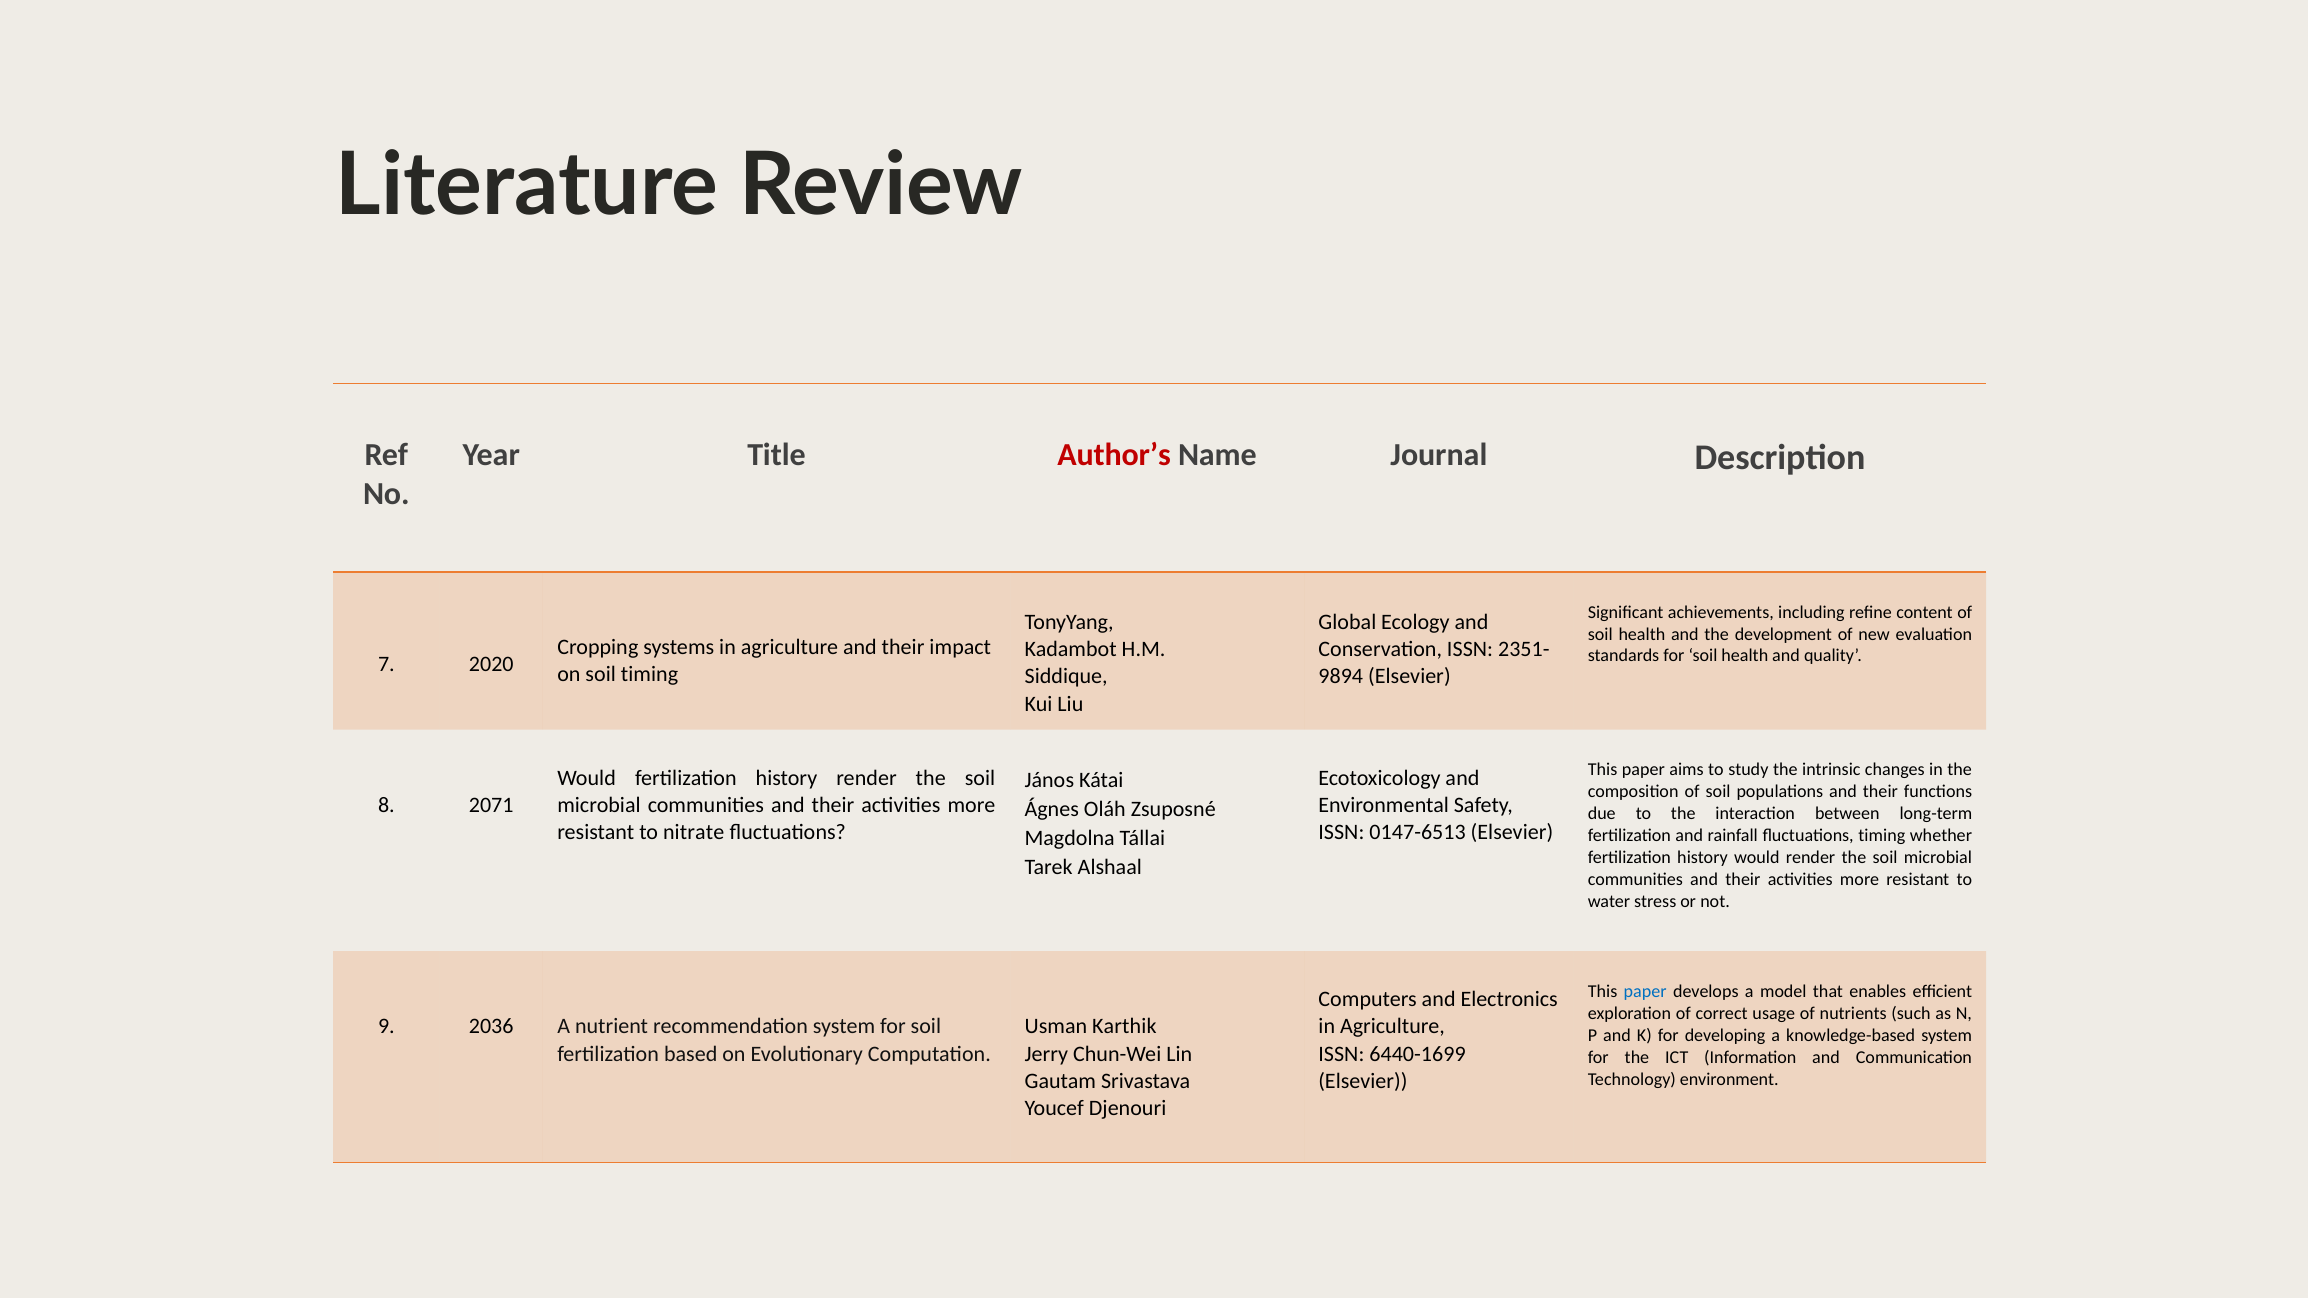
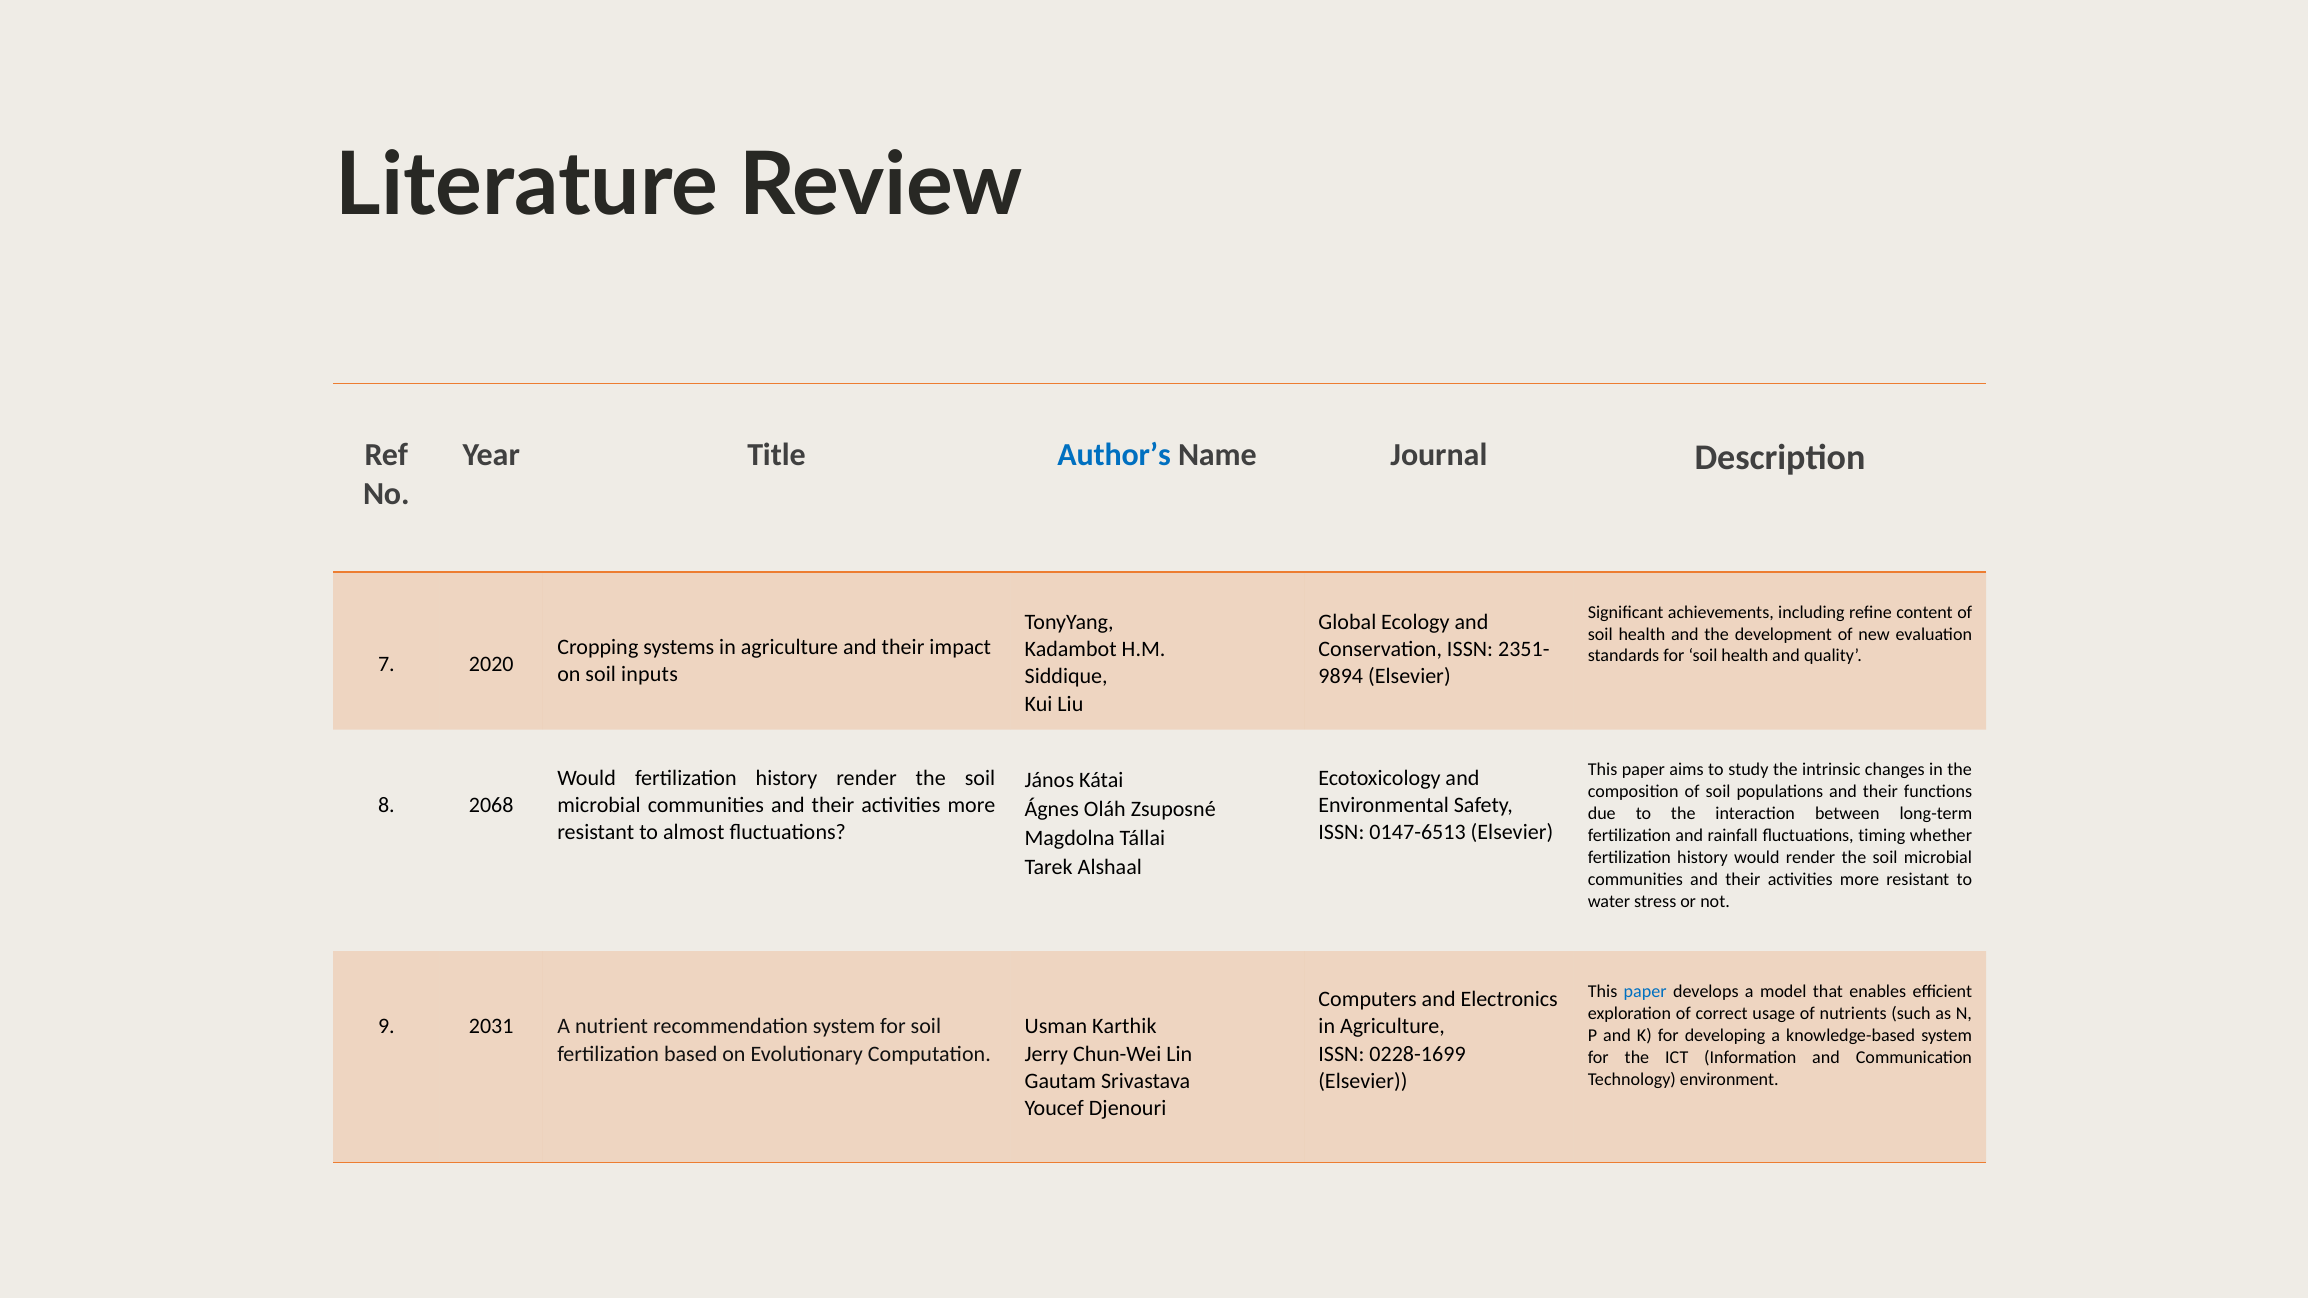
Author’s colour: red -> blue
soil timing: timing -> inputs
2071: 2071 -> 2068
nitrate: nitrate -> almost
2036: 2036 -> 2031
6440-1699: 6440-1699 -> 0228-1699
